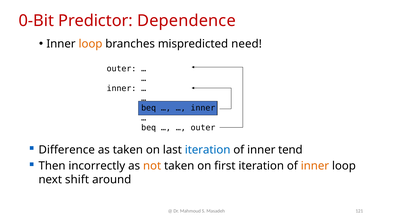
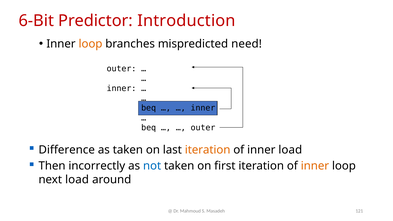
0-Bit: 0-Bit -> 6-Bit
Dependence: Dependence -> Introduction
iteration at (208, 150) colour: blue -> orange
inner tend: tend -> load
not colour: orange -> blue
next shift: shift -> load
